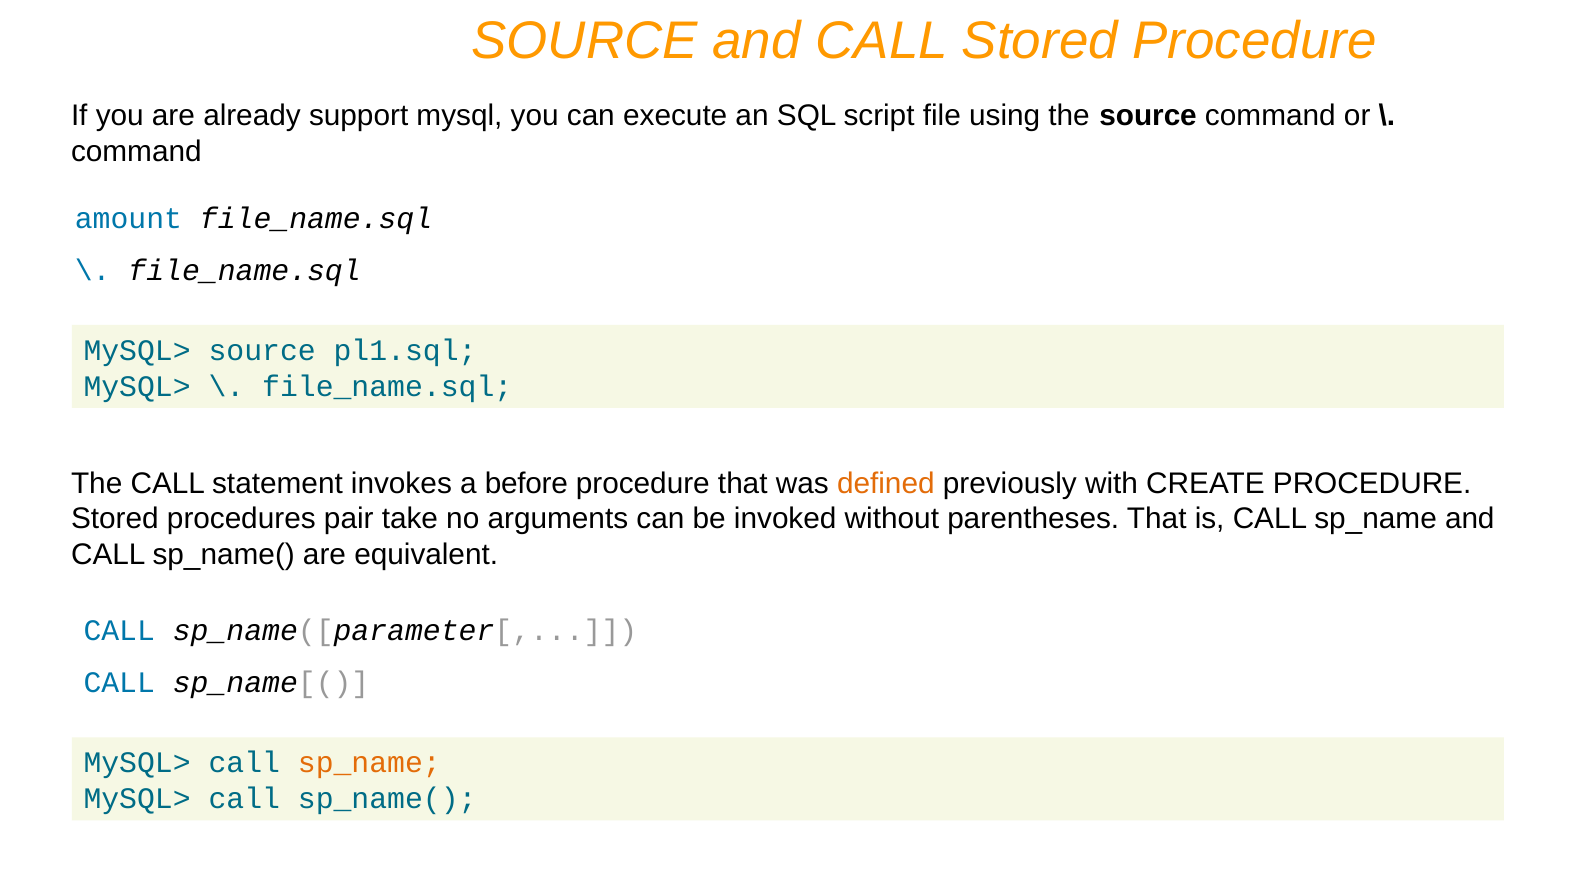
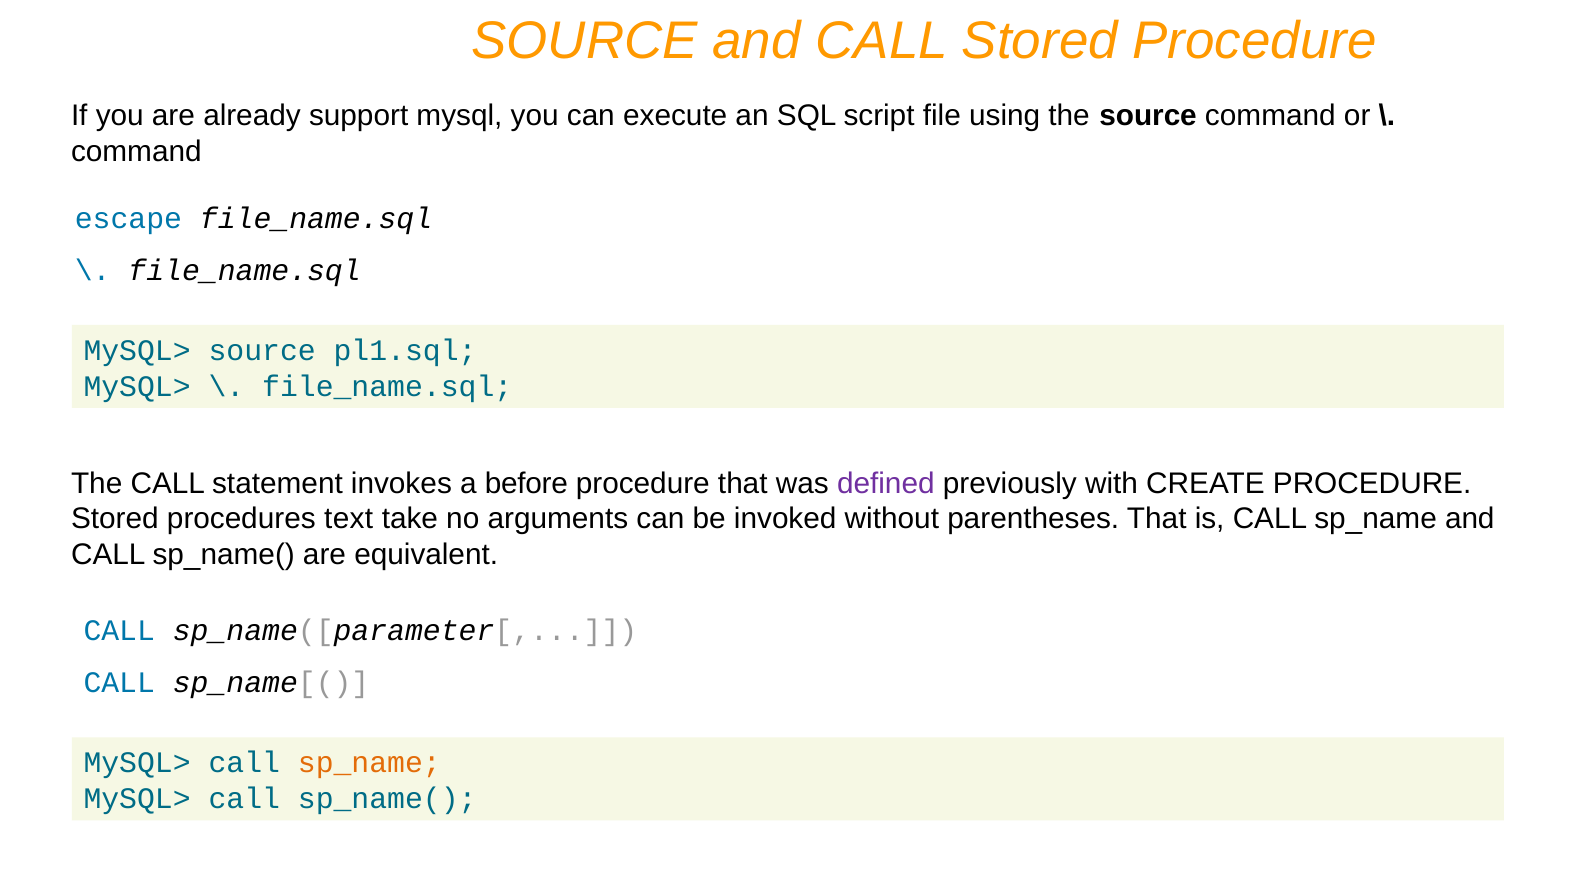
amount: amount -> escape
defined colour: orange -> purple
pair: pair -> text
